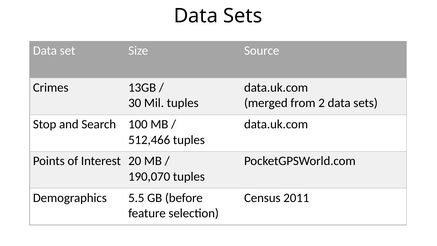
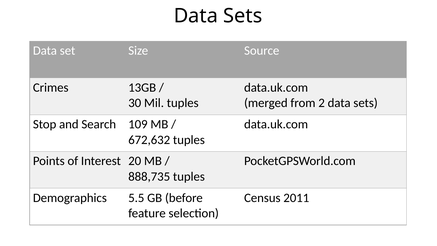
100: 100 -> 109
512,466: 512,466 -> 672,632
190,070: 190,070 -> 888,735
